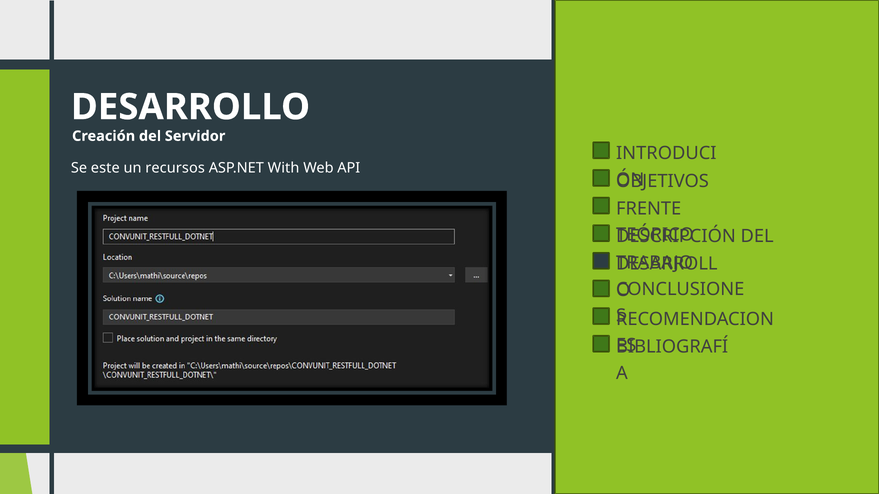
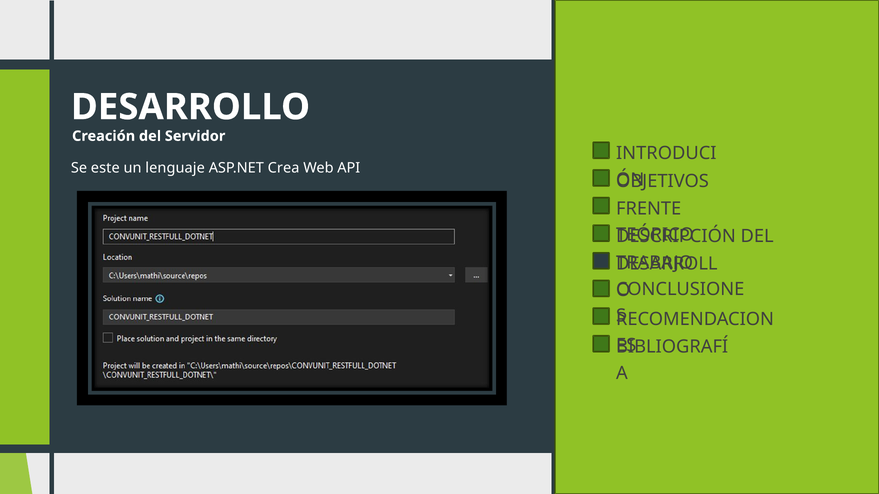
recursos: recursos -> lenguaje
With: With -> Crea
